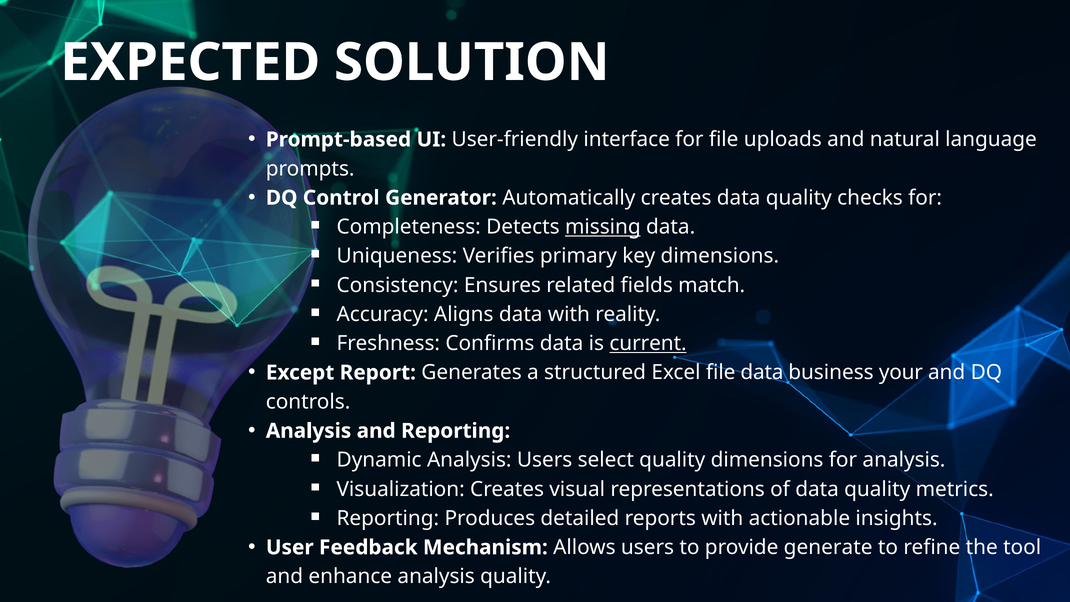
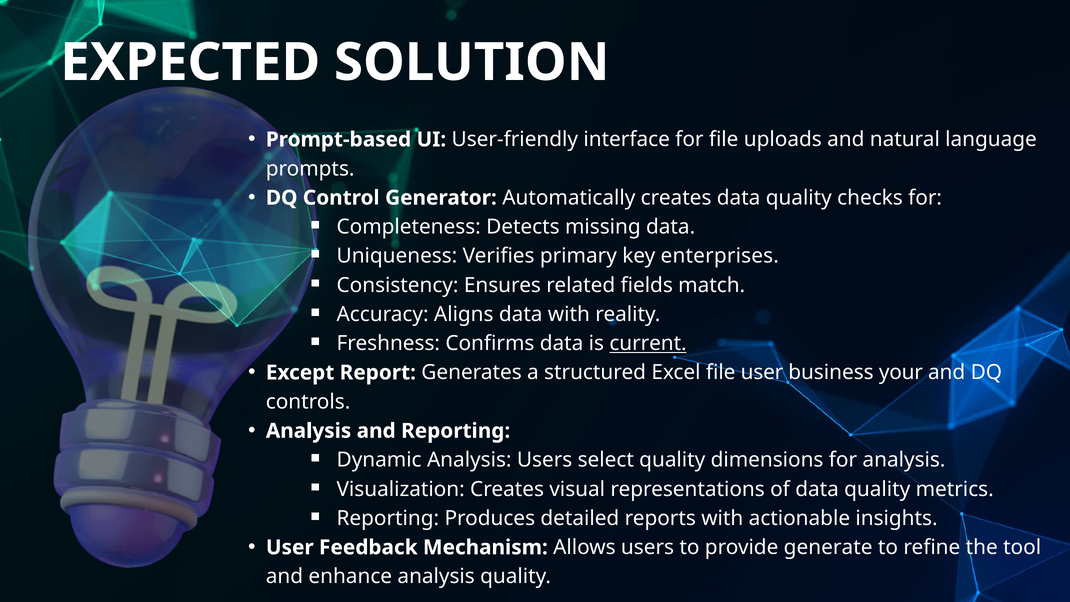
missing underline: present -> none
key dimensions: dimensions -> enterprises
file data: data -> user
